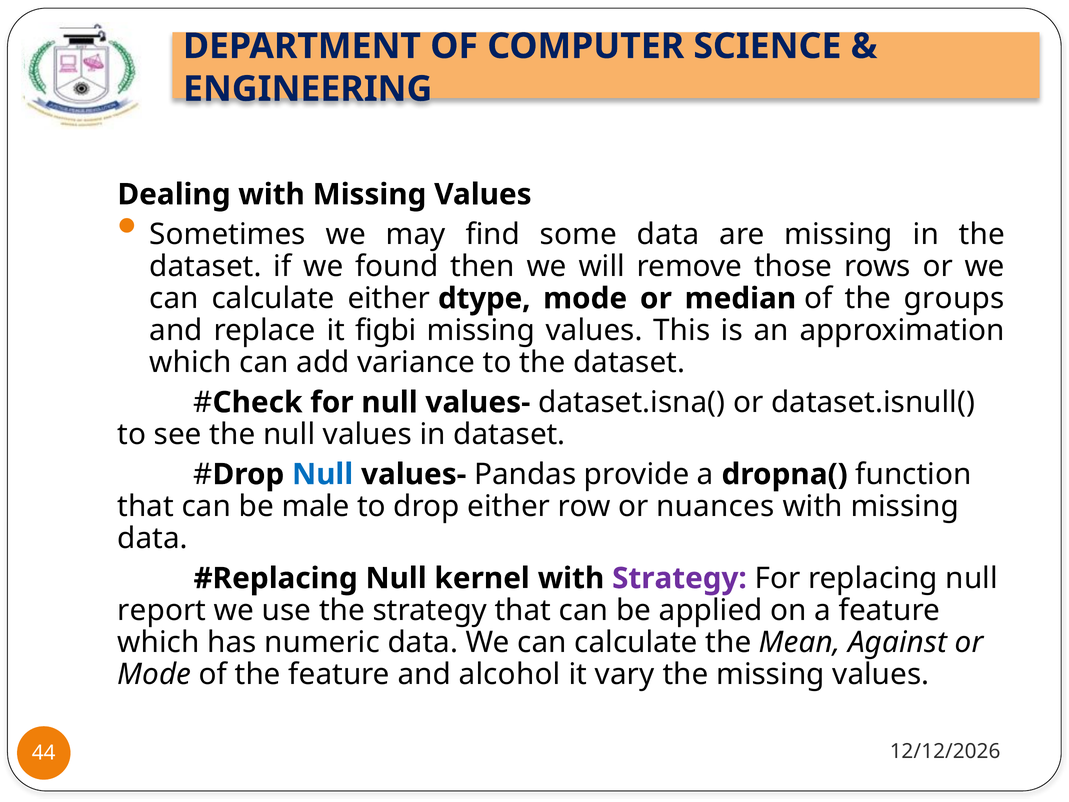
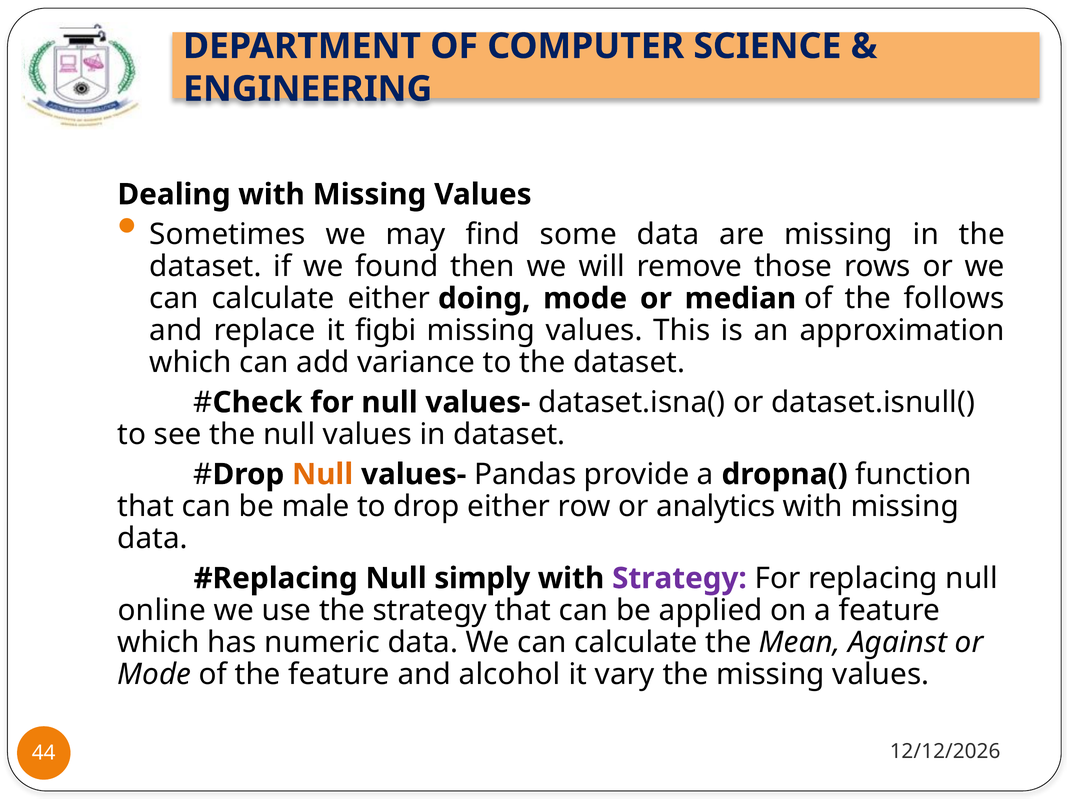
dtype: dtype -> doing
groups: groups -> follows
Null at (323, 474) colour: blue -> orange
nuances: nuances -> analytics
kernel: kernel -> simply
report: report -> online
